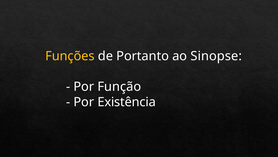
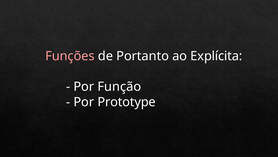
Funções colour: yellow -> pink
Sinopse: Sinopse -> Explícita
Existência: Existência -> Prototype
